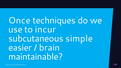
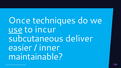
use underline: none -> present
simple: simple -> deliver
brain: brain -> inner
